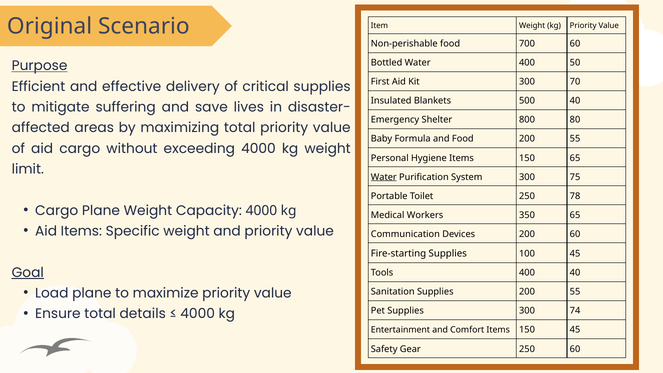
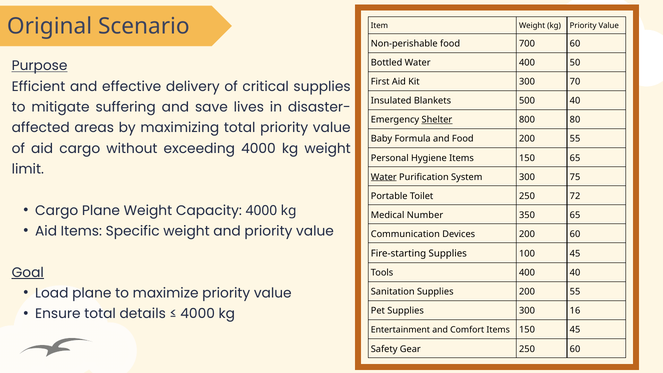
Shelter underline: none -> present
78: 78 -> 72
Workers: Workers -> Number
74: 74 -> 16
